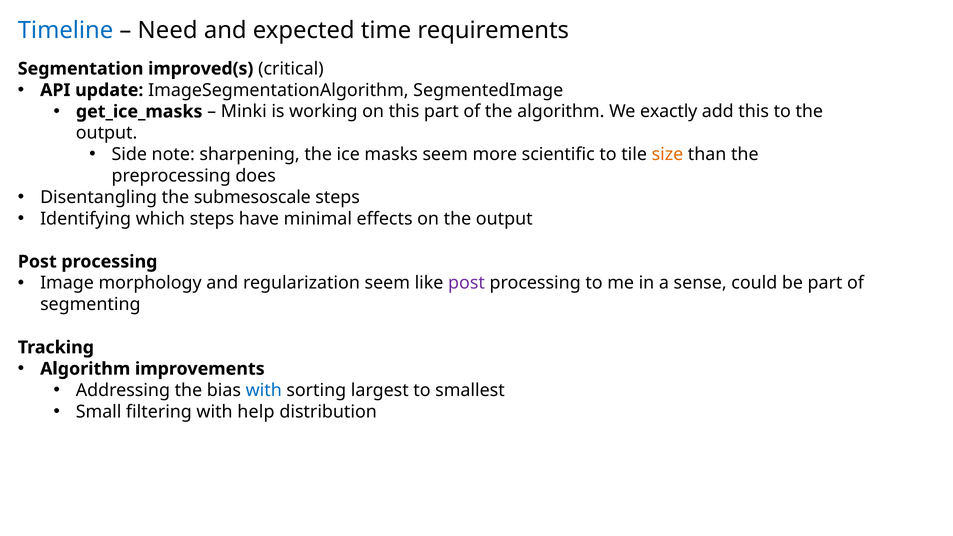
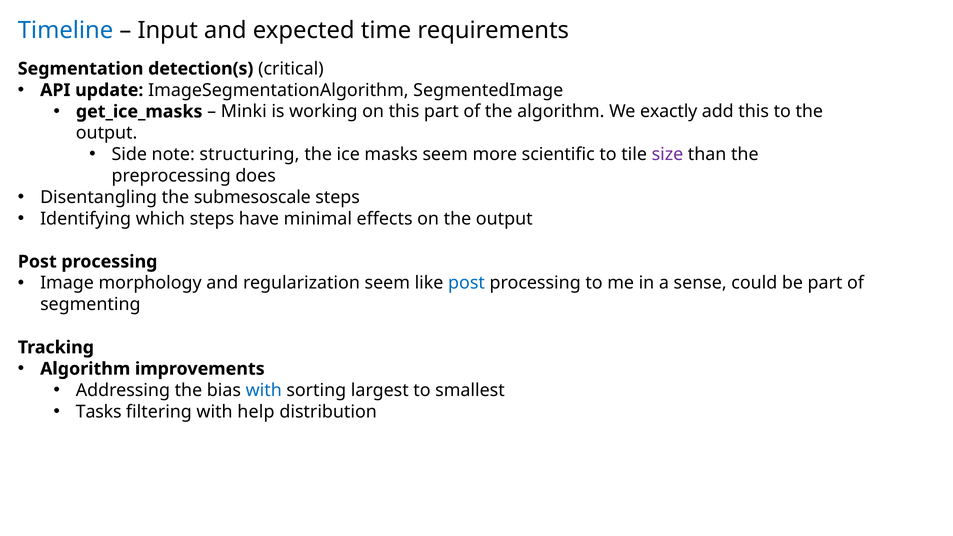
Need: Need -> Input
improved(s: improved(s -> detection(s
sharpening: sharpening -> structuring
size colour: orange -> purple
post at (467, 283) colour: purple -> blue
Small: Small -> Tasks
